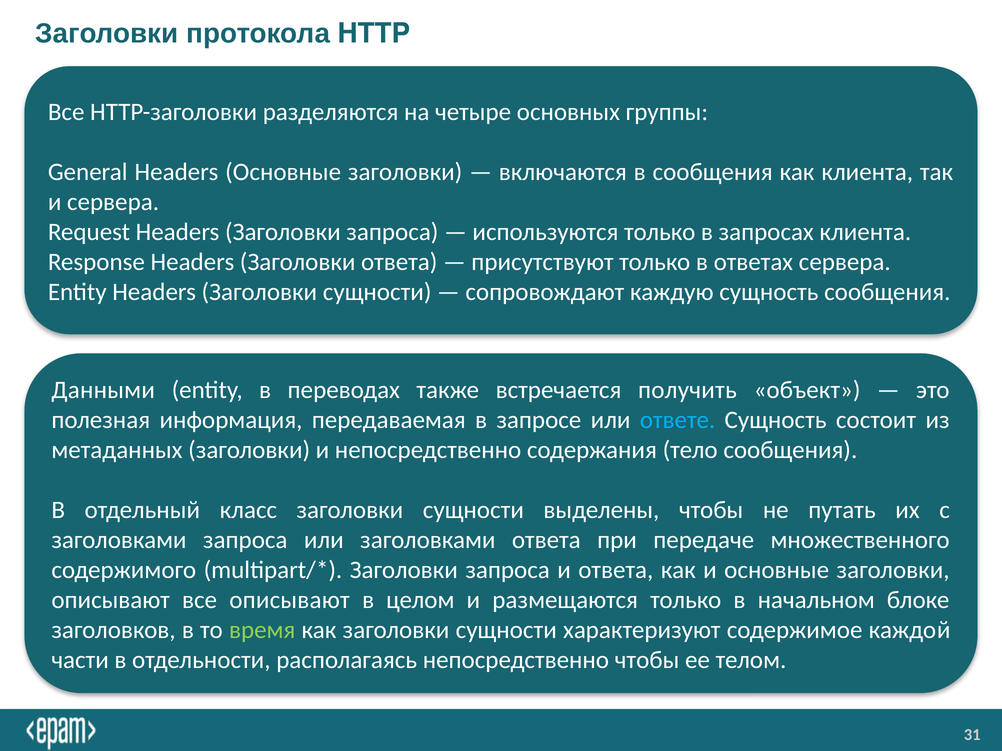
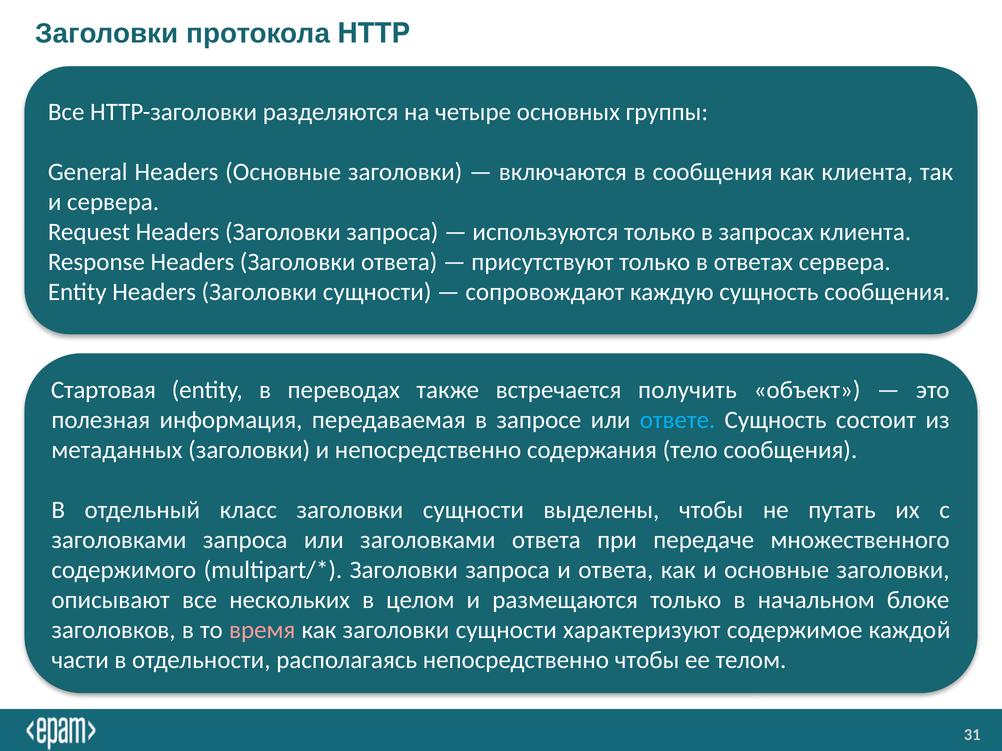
Данными: Данными -> Cтартовая
все описывают: описывают -> нескольких
время colour: light green -> pink
